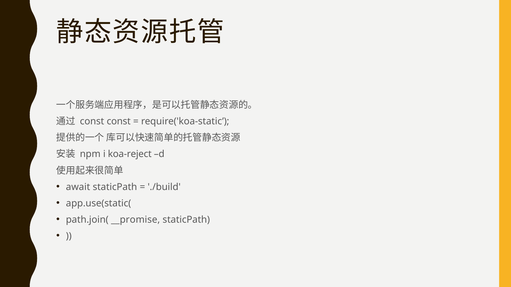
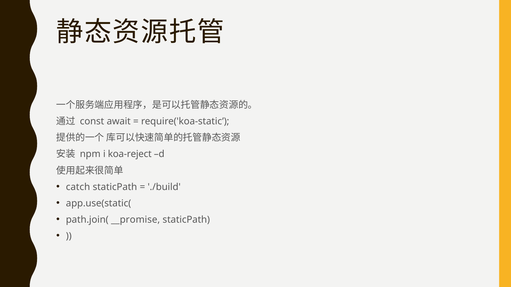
const const: const -> await
await: await -> catch
